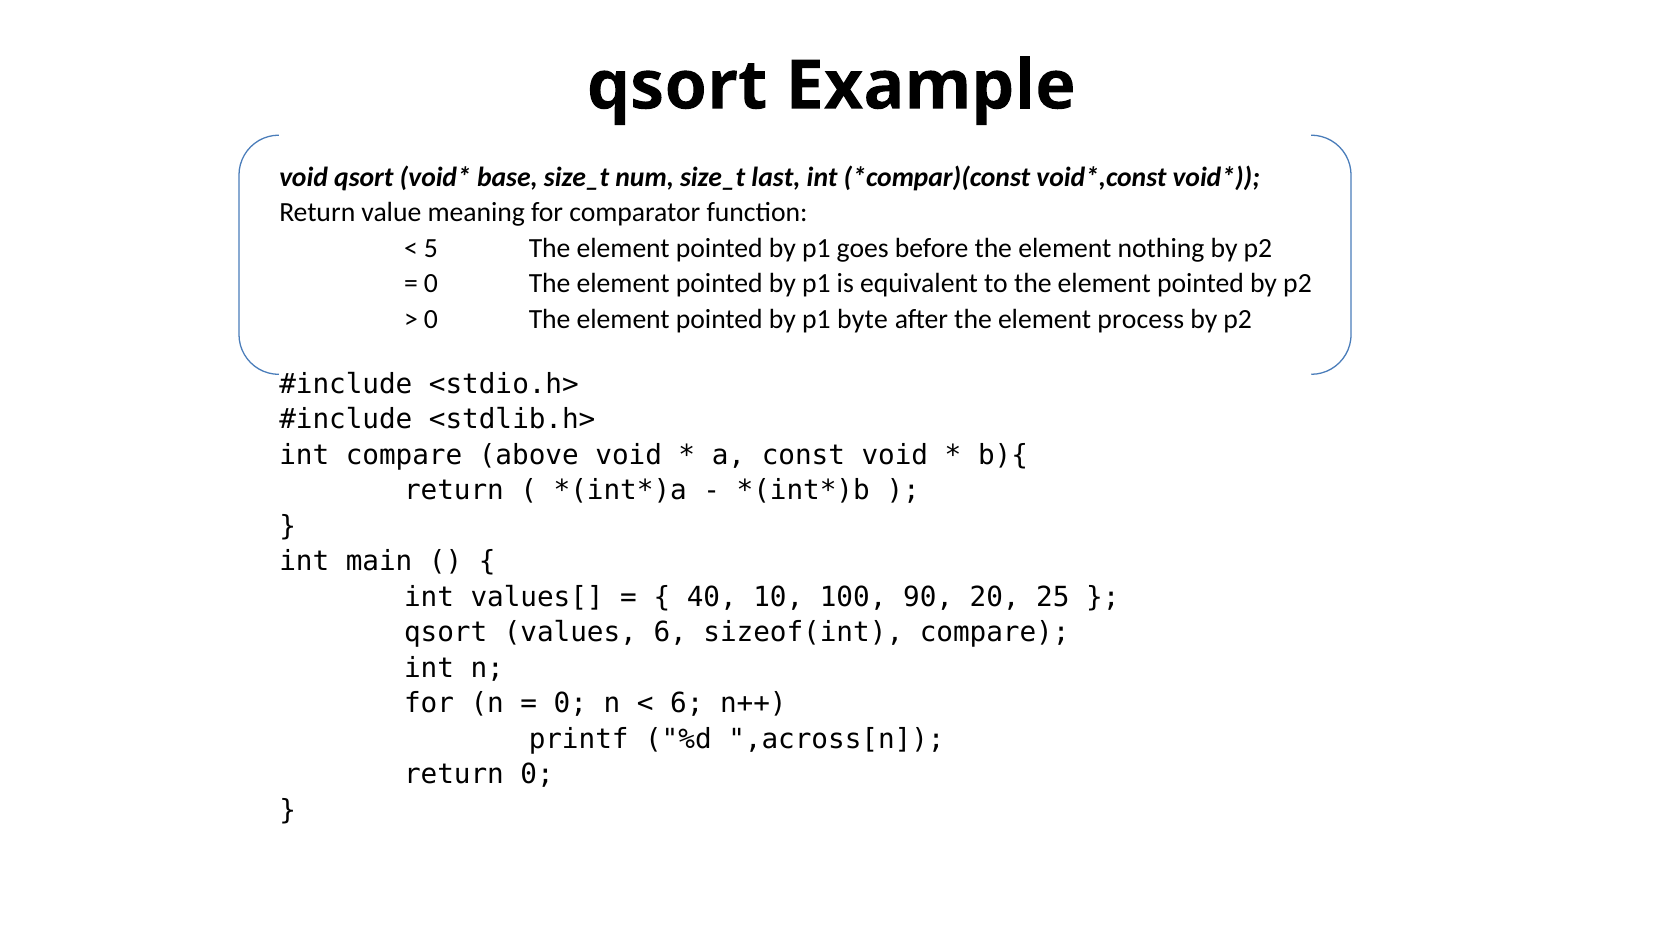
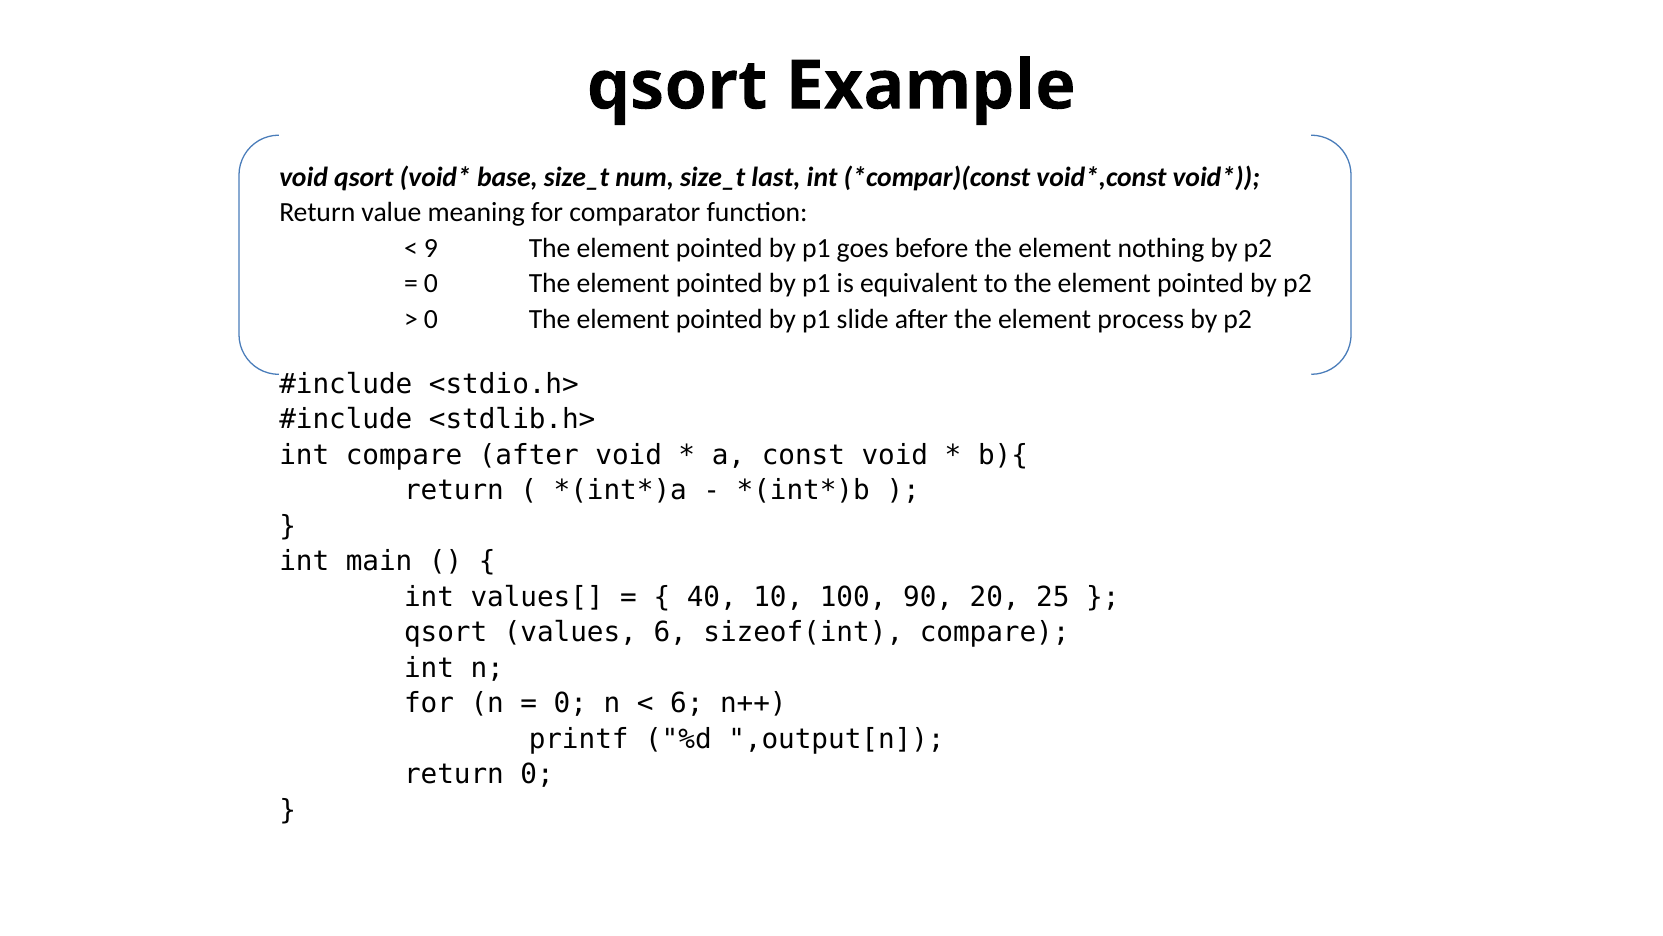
5: 5 -> 9
byte: byte -> slide
compare above: above -> after
,across[n: ,across[n -> ,output[n
